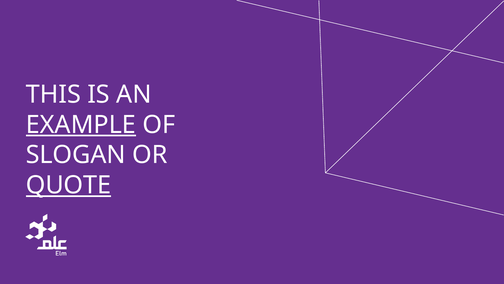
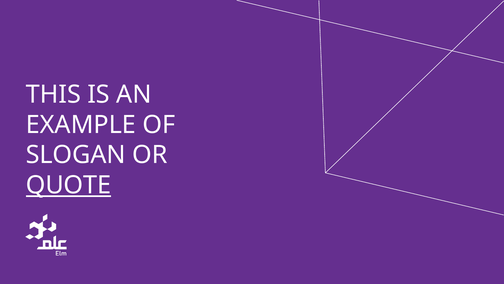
EXAMPLE underline: present -> none
